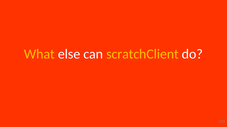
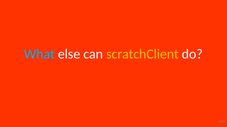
What colour: yellow -> light blue
